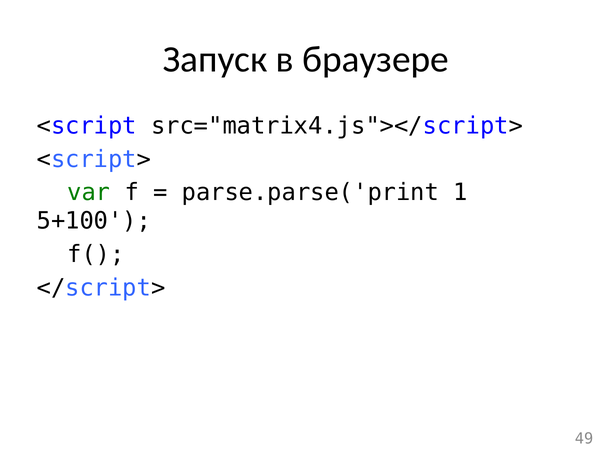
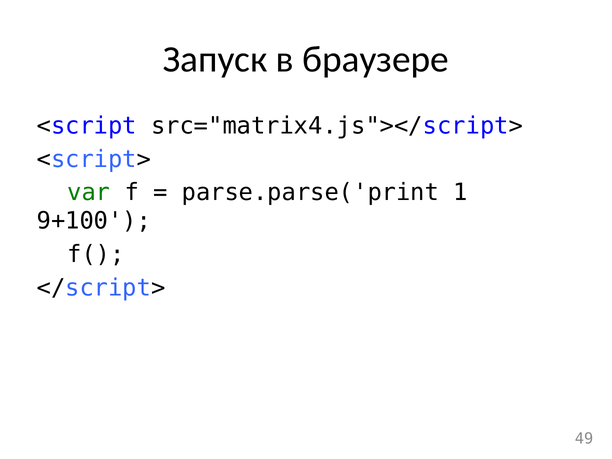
5+100: 5+100 -> 9+100
